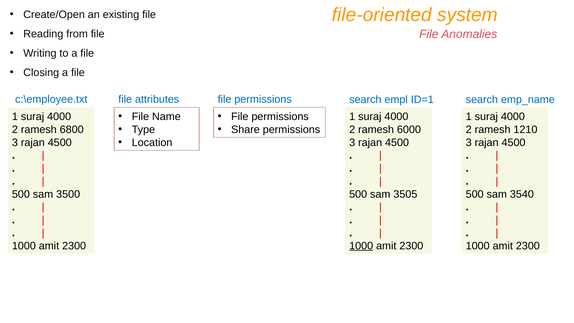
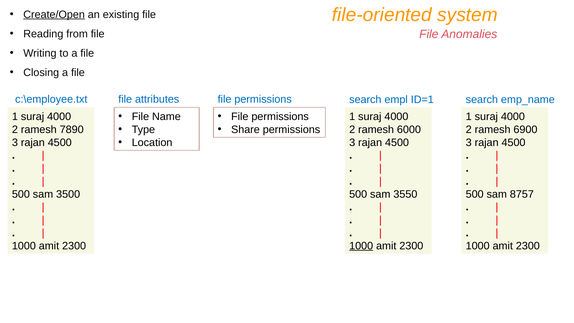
Create/Open underline: none -> present
6800: 6800 -> 7890
1210: 1210 -> 6900
3505: 3505 -> 3550
3540: 3540 -> 8757
